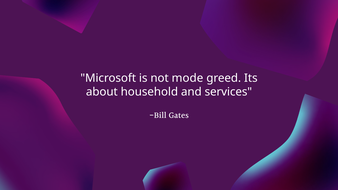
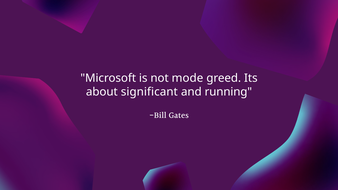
household: household -> significant
services: services -> running
